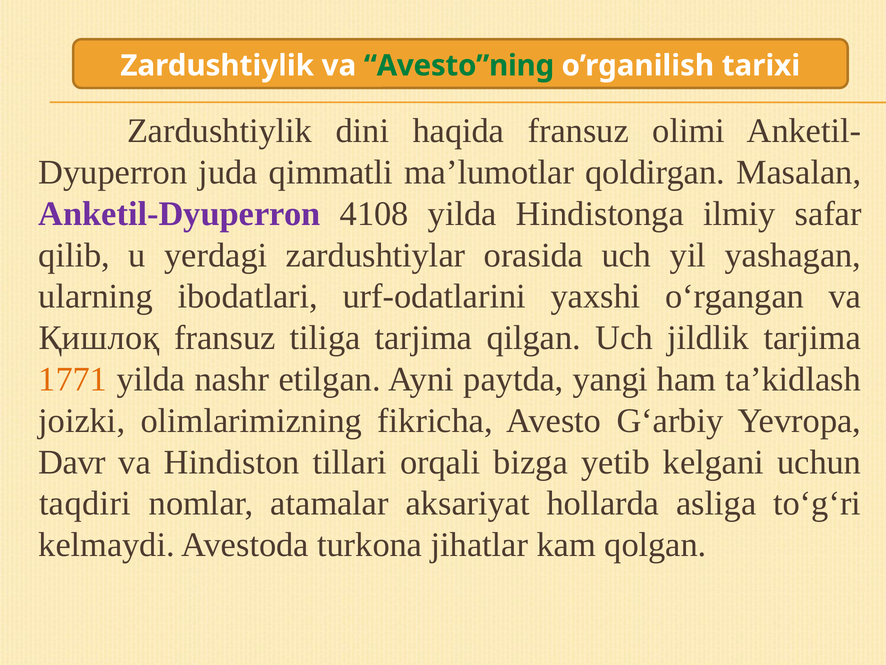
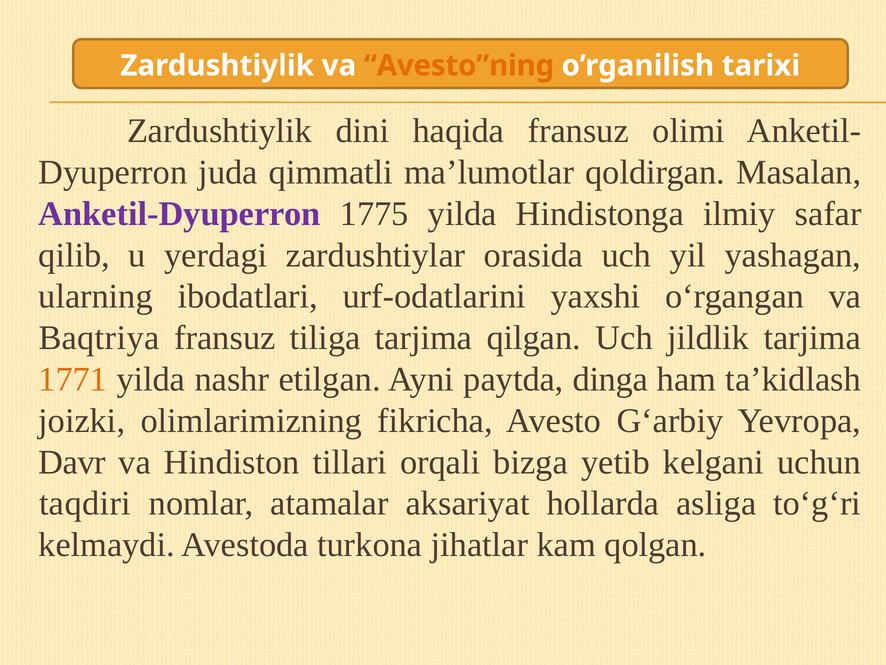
Avesto”ning colour: green -> orange
4108: 4108 -> 1775
Қишлоқ: Қишлоқ -> Baqtriya
yangi: yangi -> dinga
